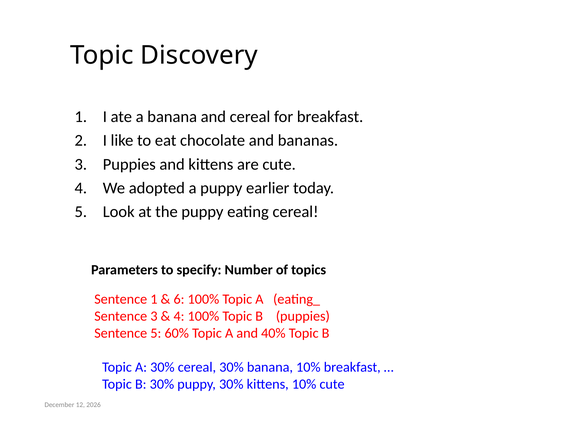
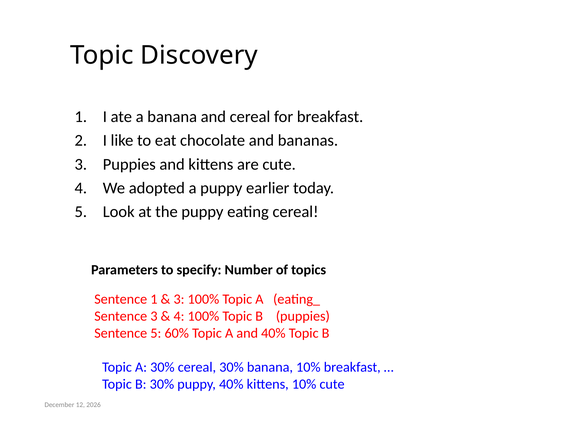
6 at (179, 300): 6 -> 3
puppy 30%: 30% -> 40%
